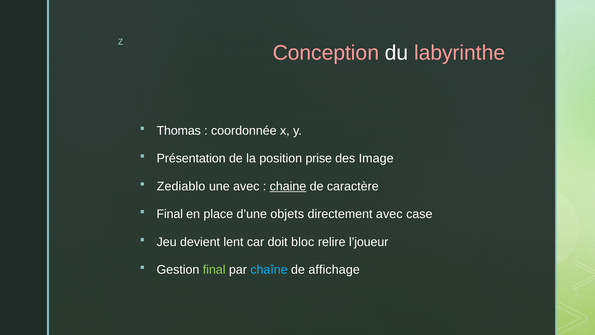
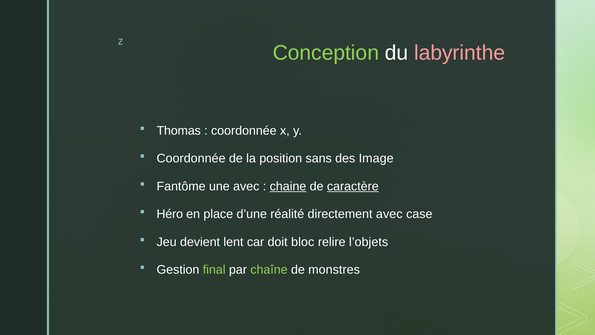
Conception colour: pink -> light green
Présentation at (191, 158): Présentation -> Coordonnée
prise: prise -> sans
Zediablo: Zediablo -> Fantôme
caractère underline: none -> present
Final at (170, 214): Final -> Héro
objets: objets -> réalité
l’joueur: l’joueur -> l’objets
chaîne colour: light blue -> light green
affichage: affichage -> monstres
